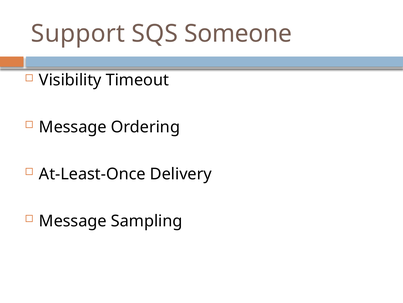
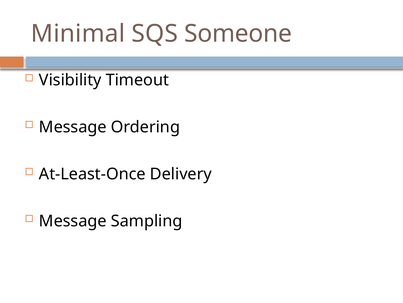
Support: Support -> Minimal
